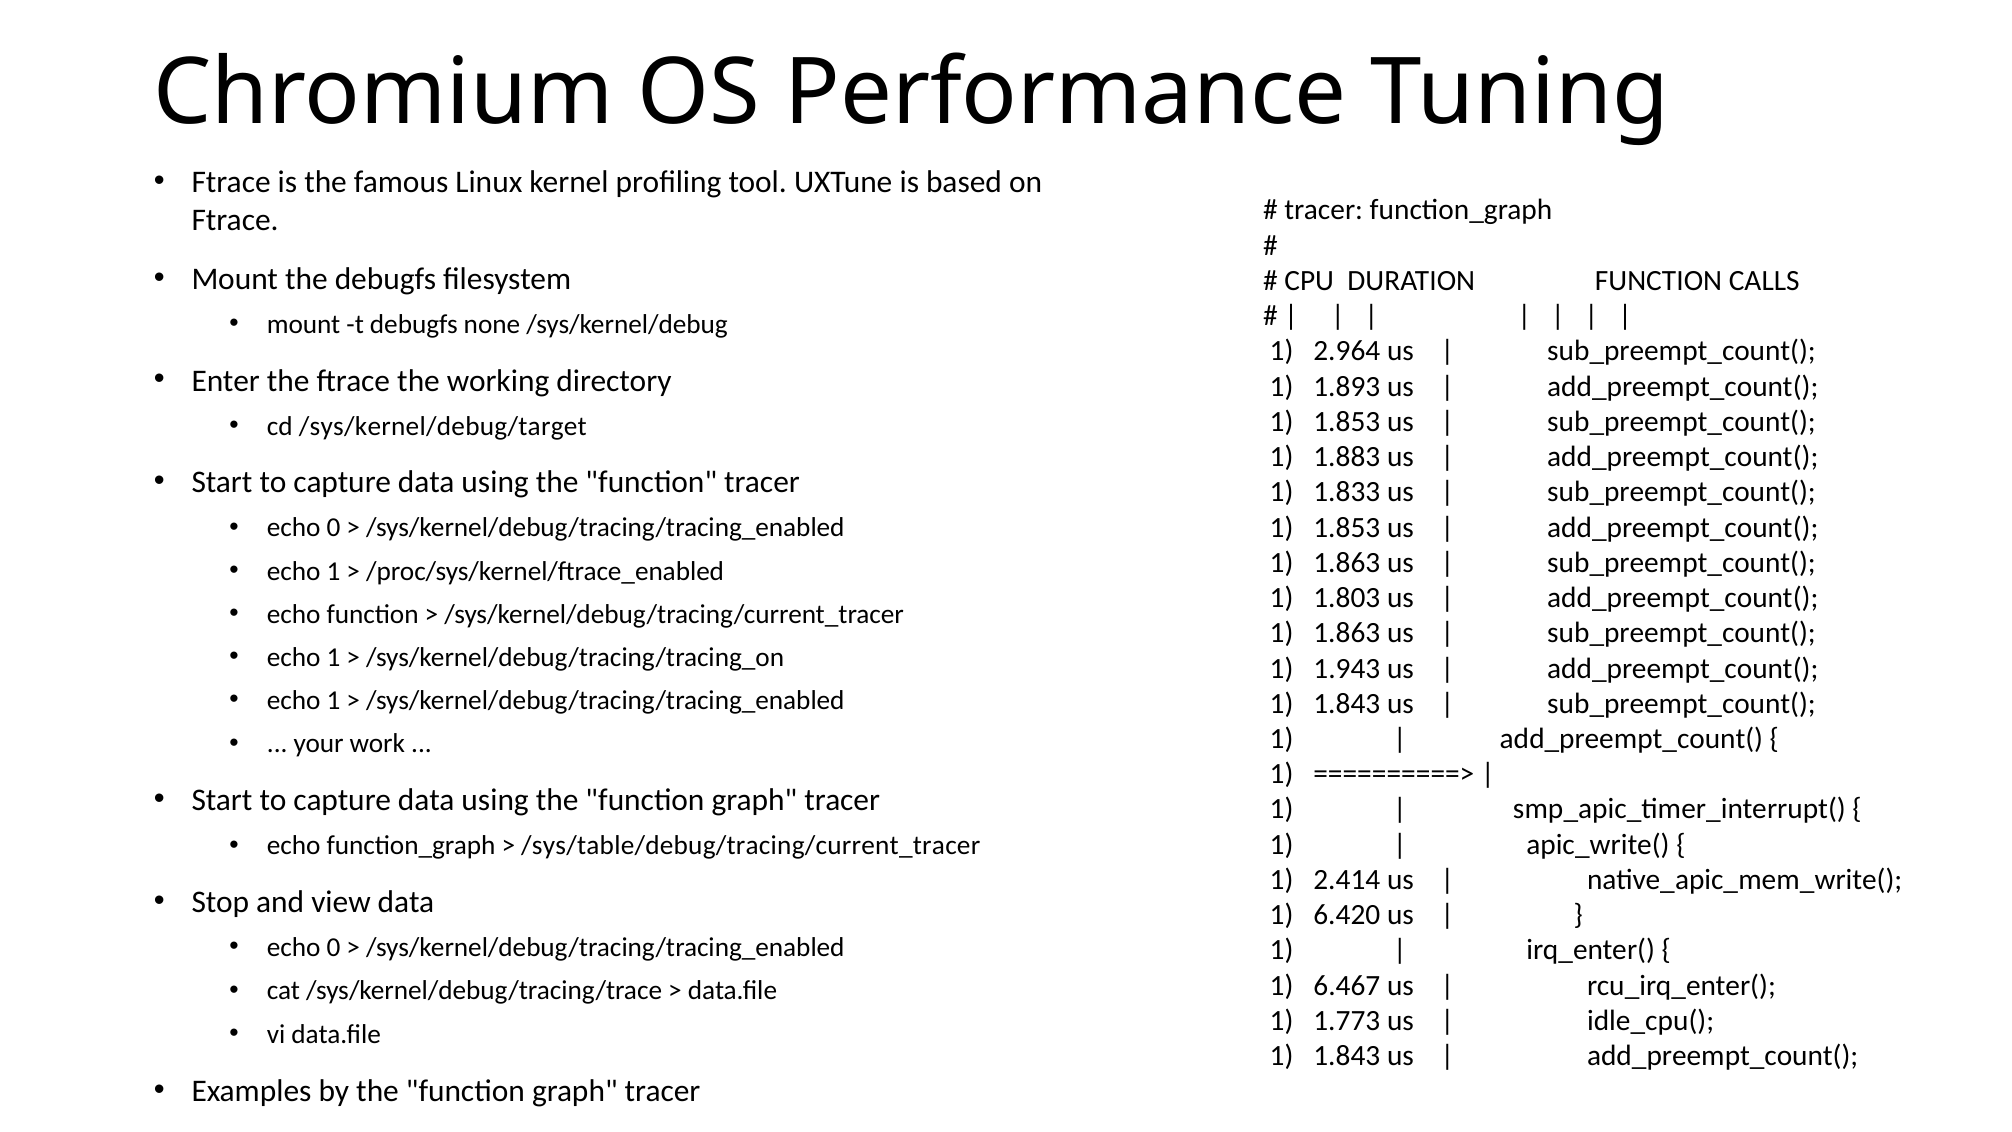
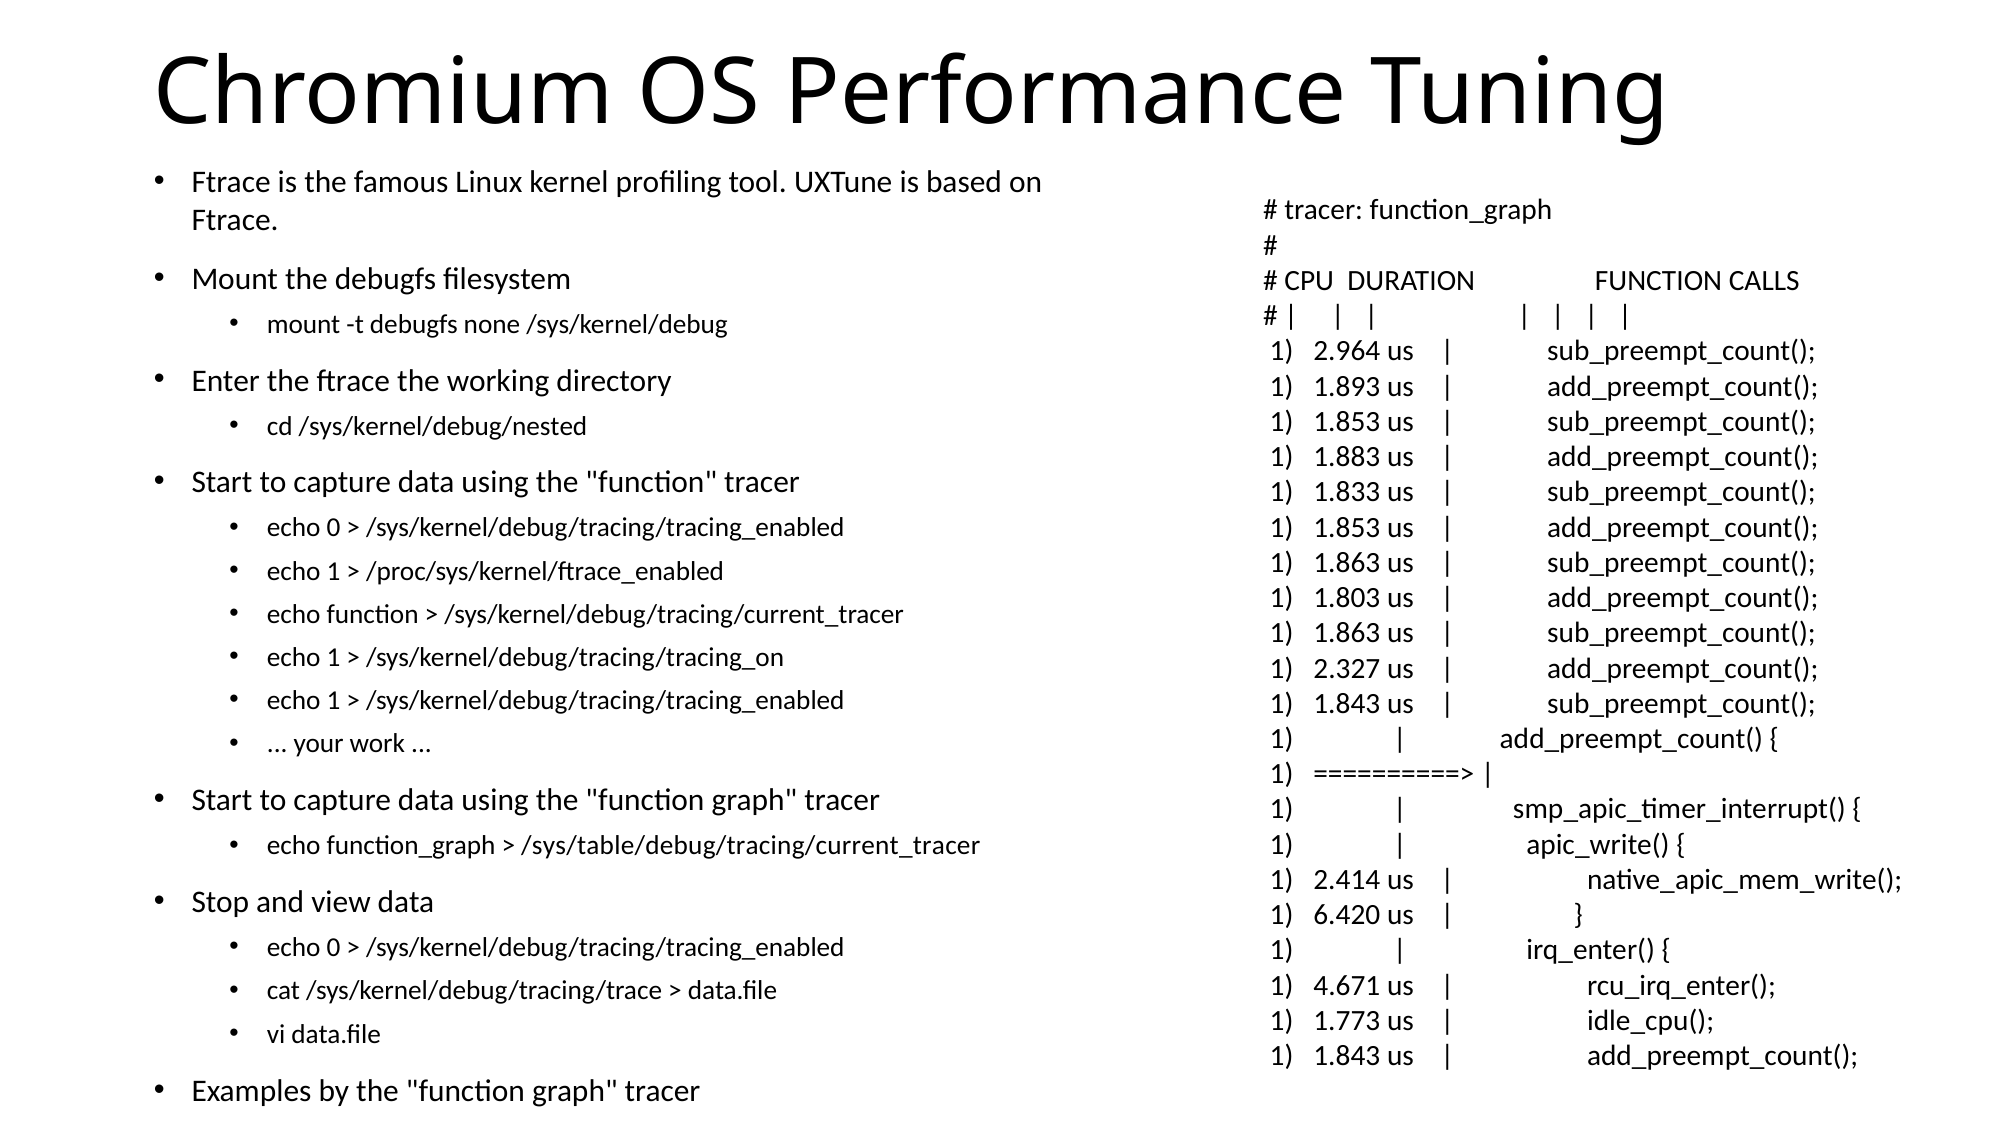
/sys/kernel/debug/target: /sys/kernel/debug/target -> /sys/kernel/debug/nested
1.943: 1.943 -> 2.327
6.467: 6.467 -> 4.671
